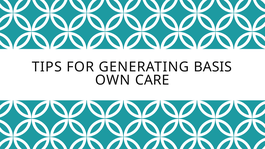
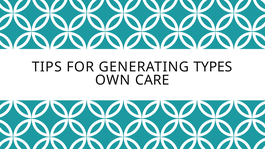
BASIS: BASIS -> TYPES
